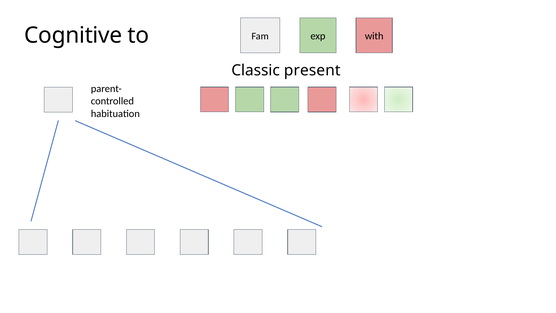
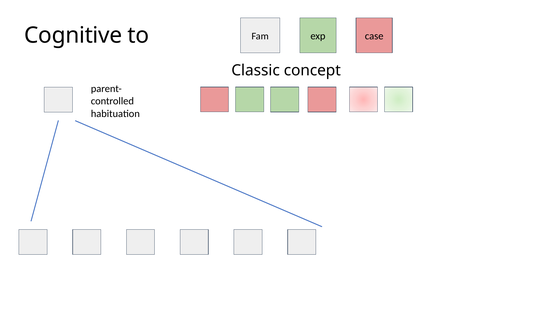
with: with -> case
present: present -> concept
